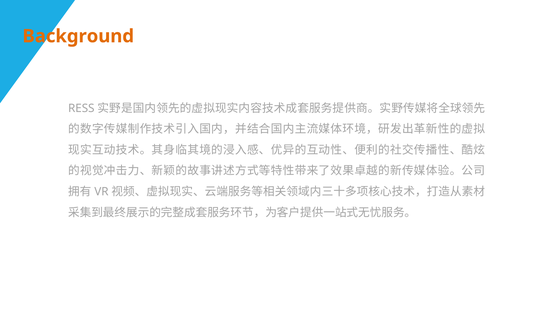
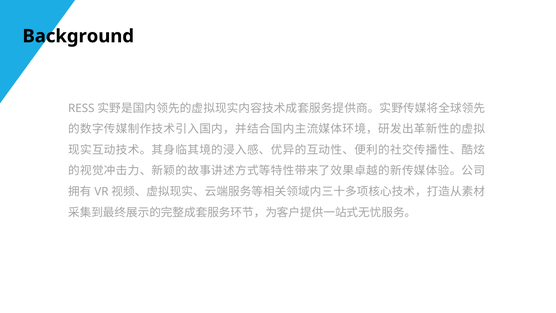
Background colour: orange -> black
